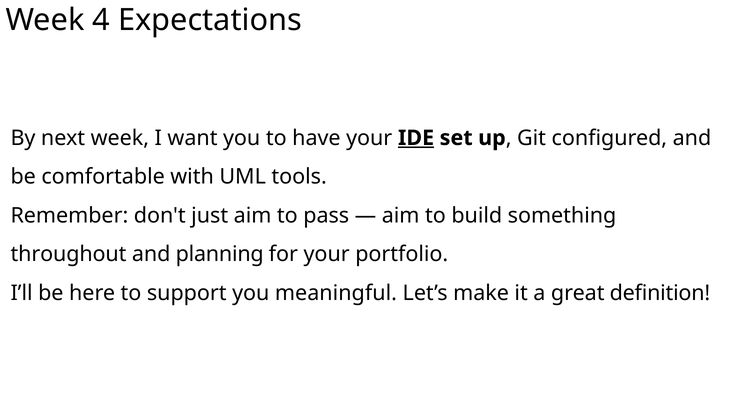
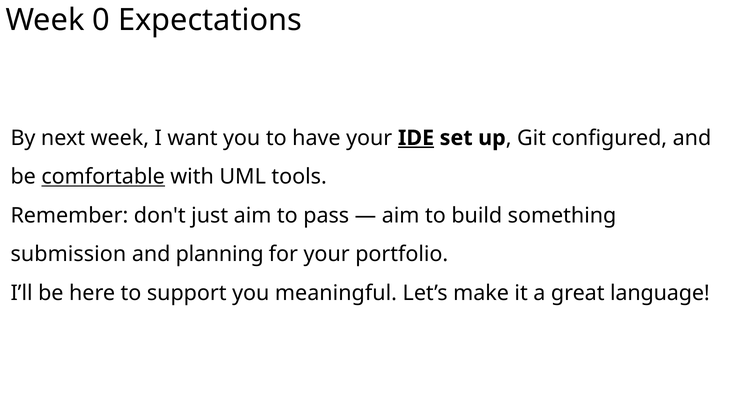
4: 4 -> 0
comfortable underline: none -> present
throughout: throughout -> submission
definition: definition -> language
